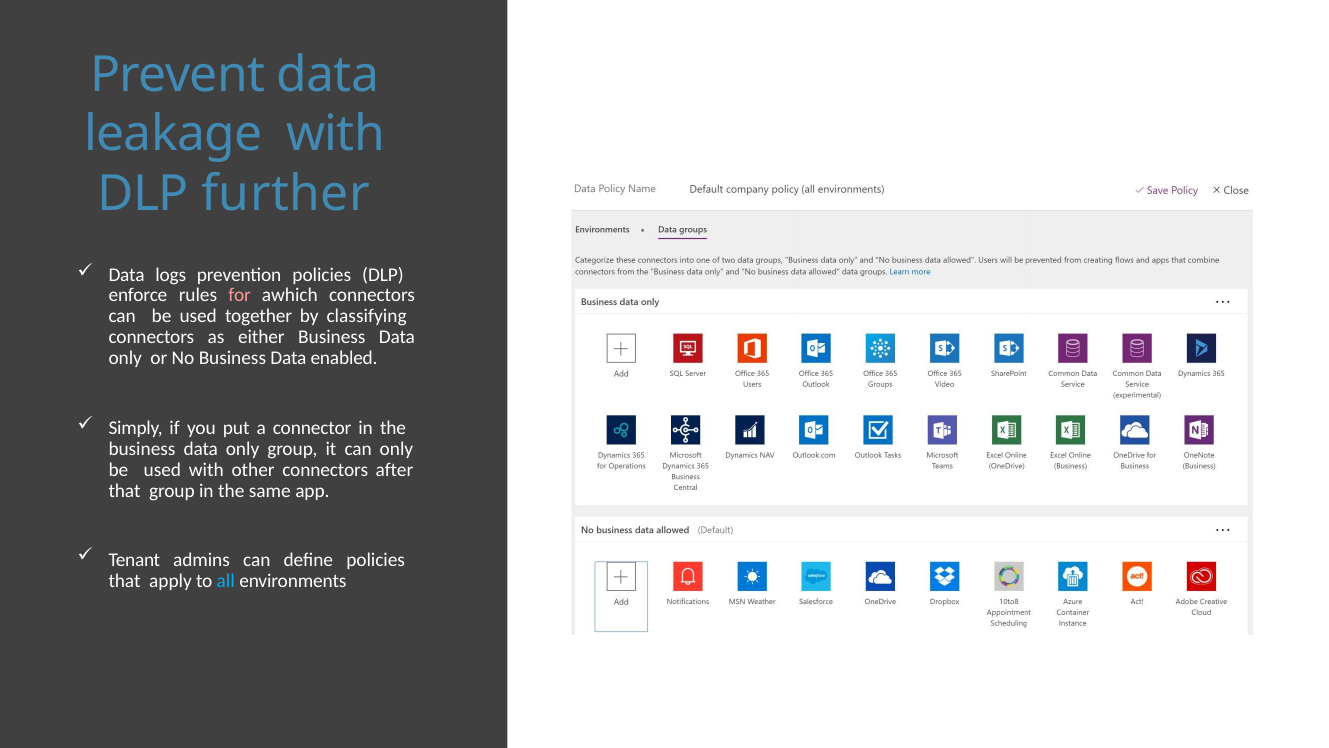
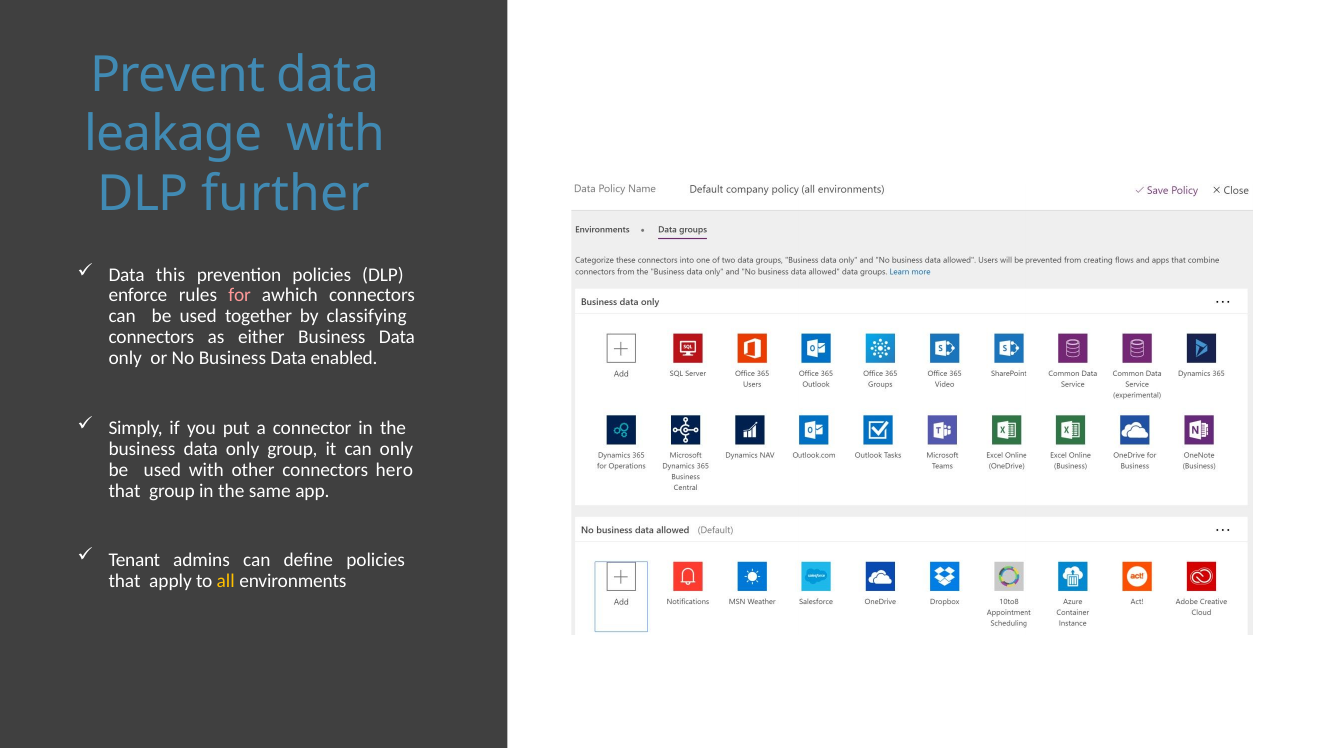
logs: logs -> this
after: after -> hero
all colour: light blue -> yellow
